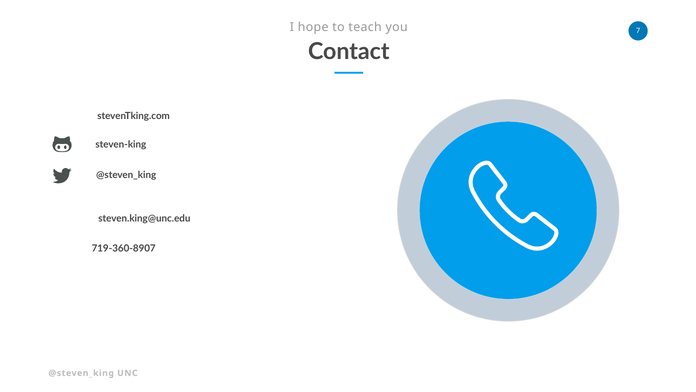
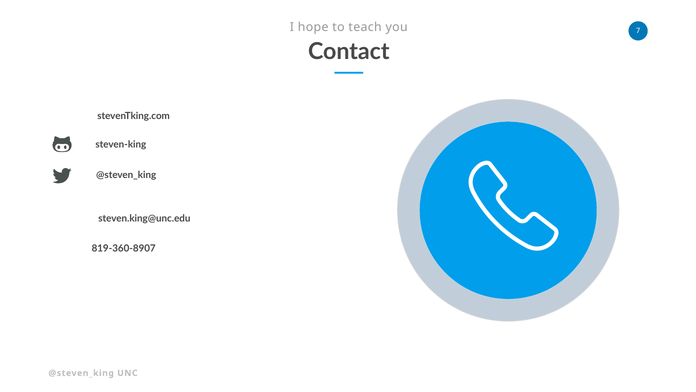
719-360-8907: 719-360-8907 -> 819-360-8907
